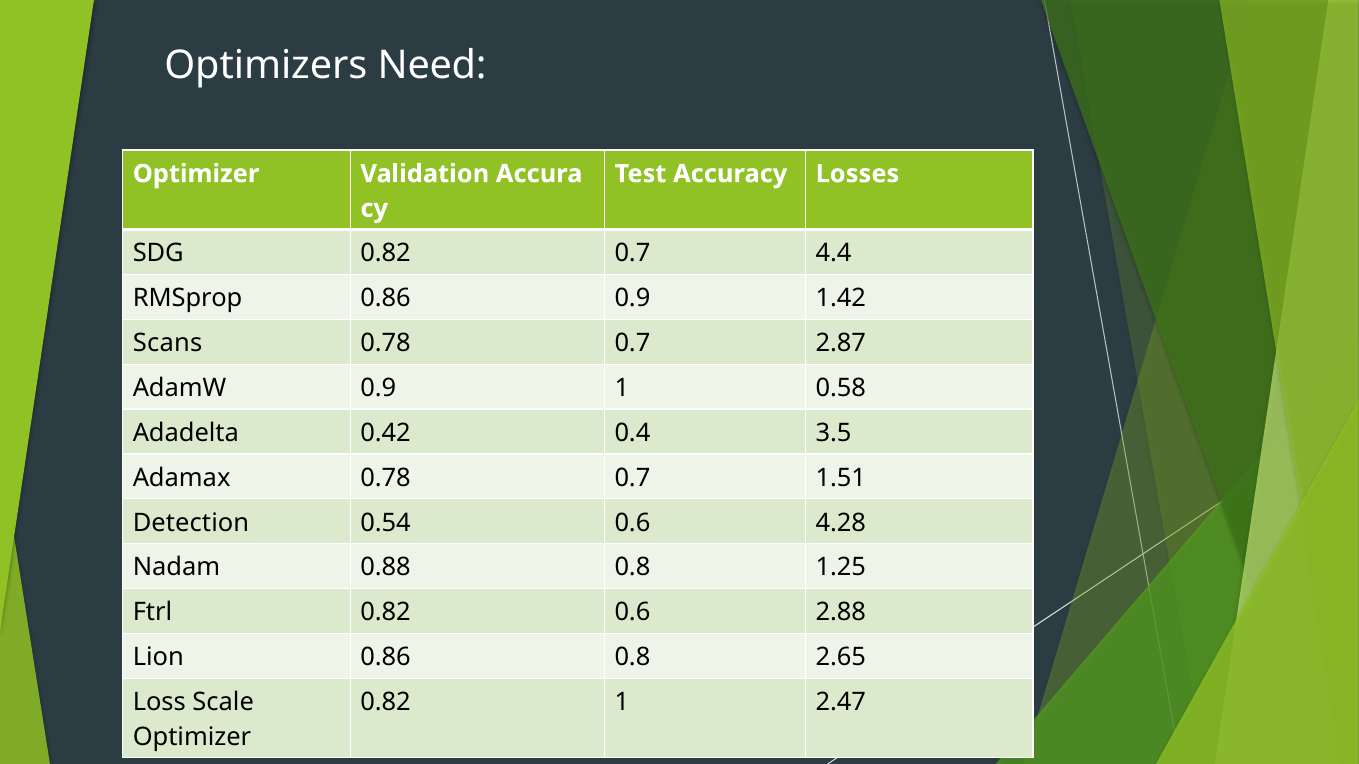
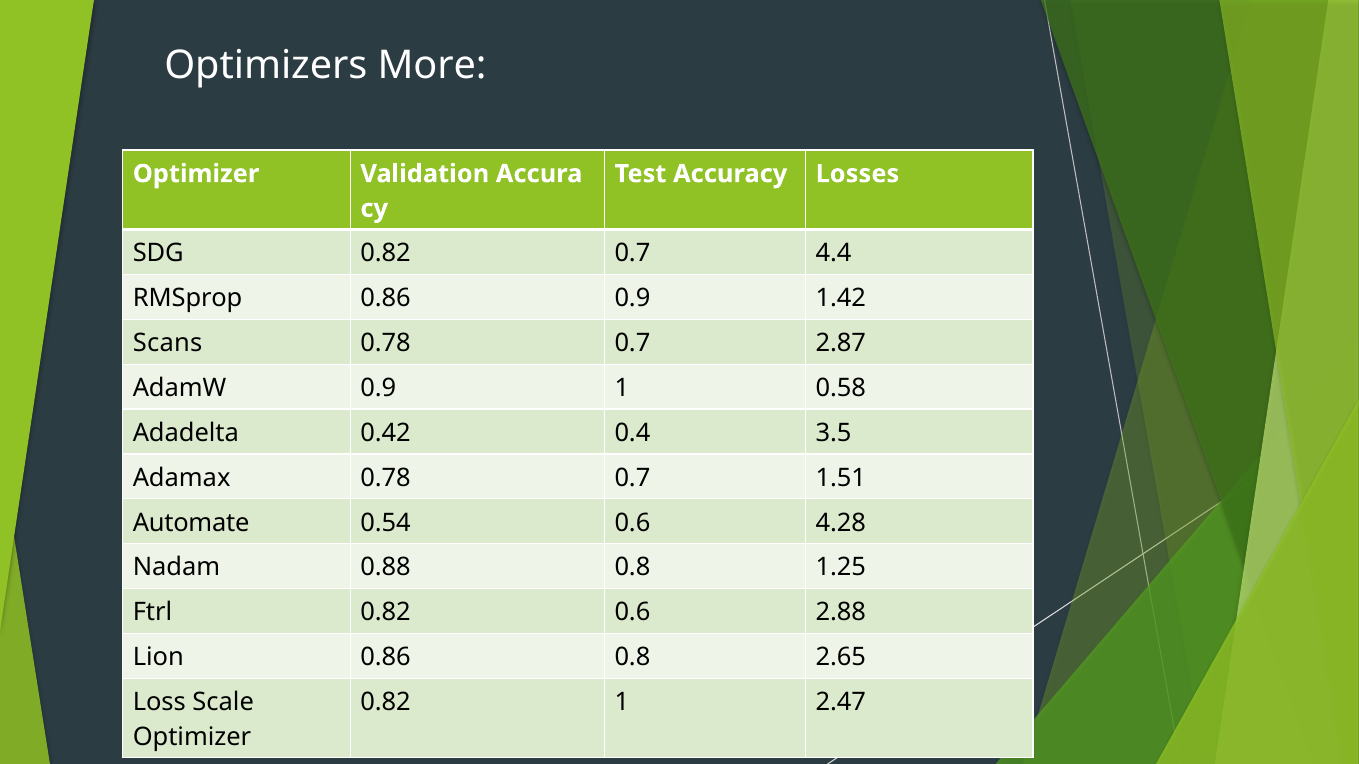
Need: Need -> More
Detection: Detection -> Automate
